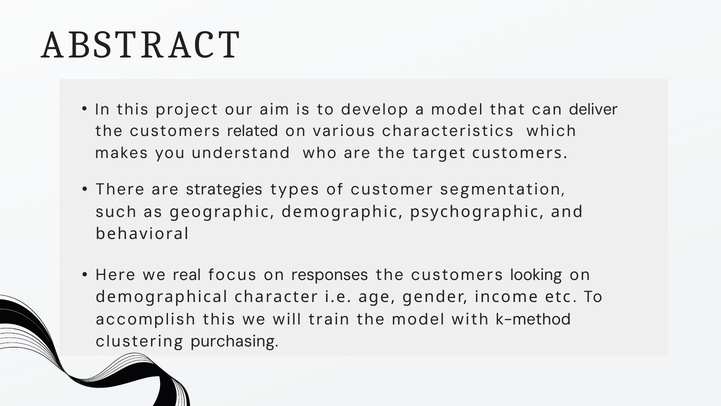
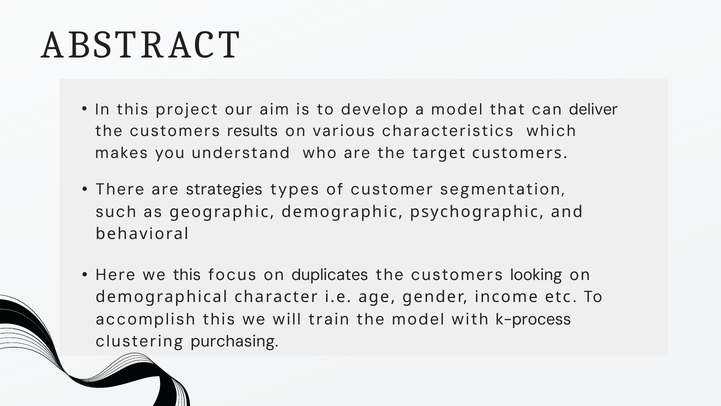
related: related -> results
we real: real -> this
responses: responses -> duplicates
k-method: k-method -> k-process
